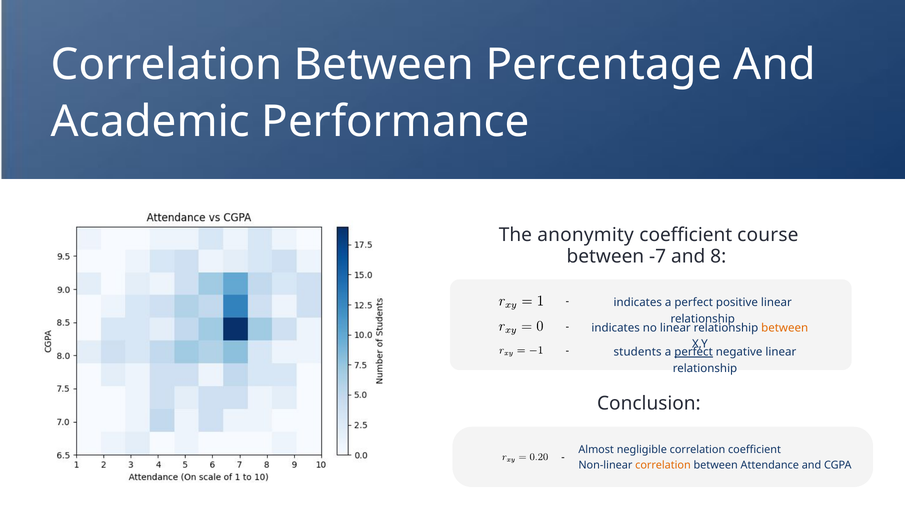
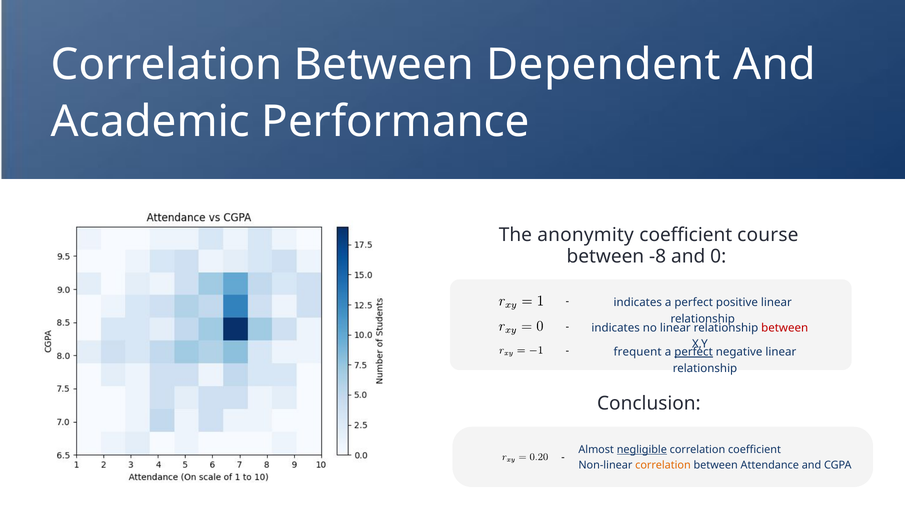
Percentage: Percentage -> Dependent
-7: -7 -> -8
8: 8 -> 0
between at (785, 328) colour: orange -> red
students: students -> frequent
negligible underline: none -> present
